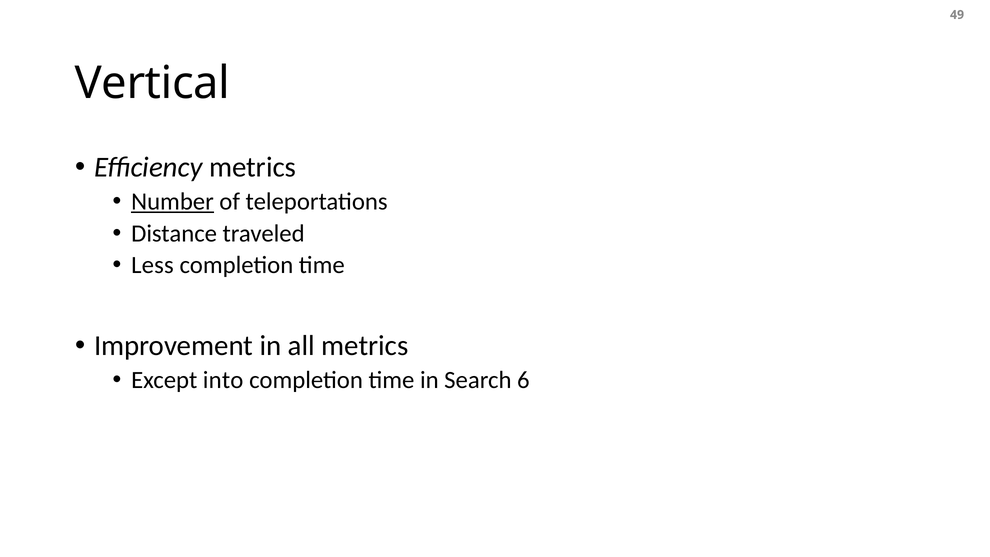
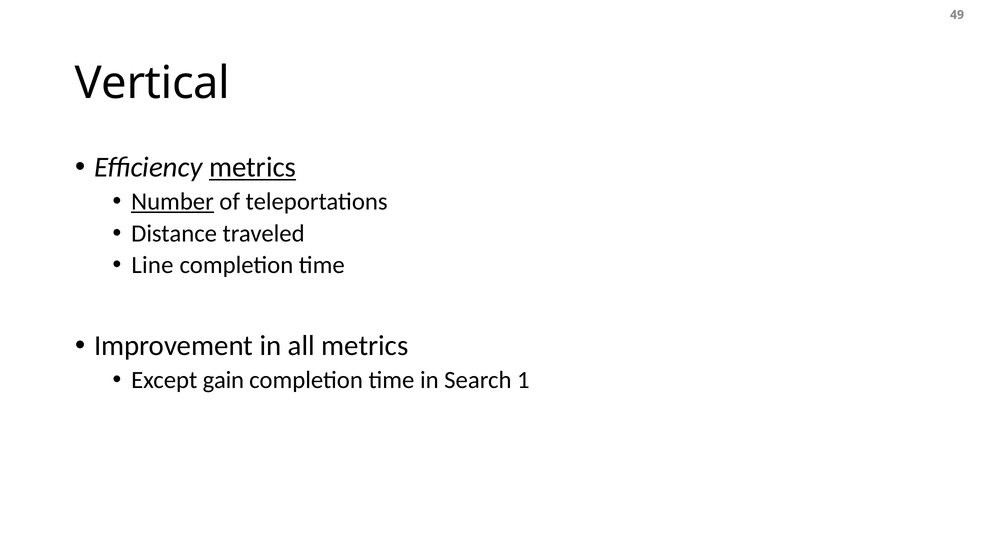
metrics at (253, 167) underline: none -> present
Less: Less -> Line
into: into -> gain
6: 6 -> 1
